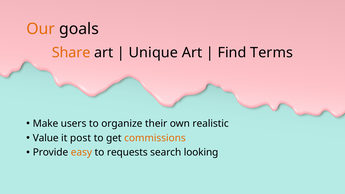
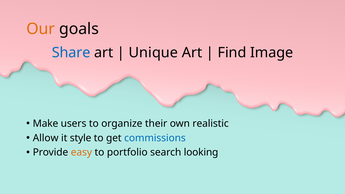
Share colour: orange -> blue
Terms: Terms -> Image
Value: Value -> Allow
post: post -> style
commissions colour: orange -> blue
requests: requests -> portfolio
